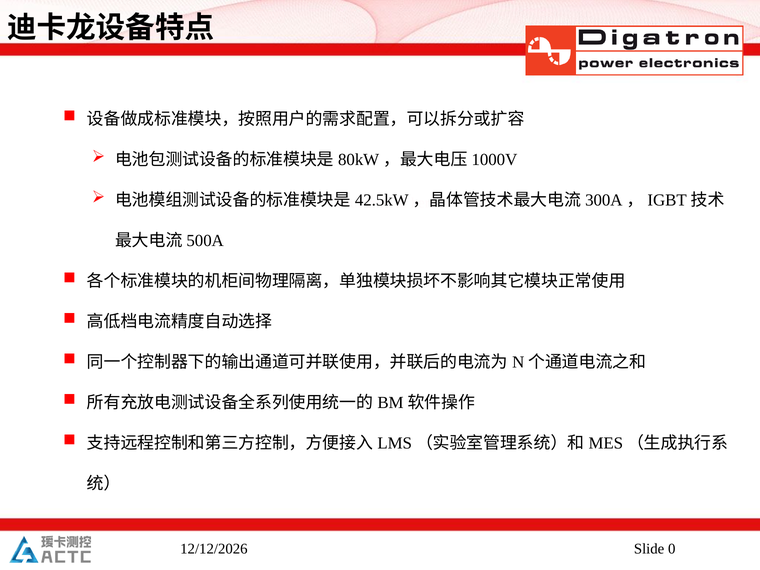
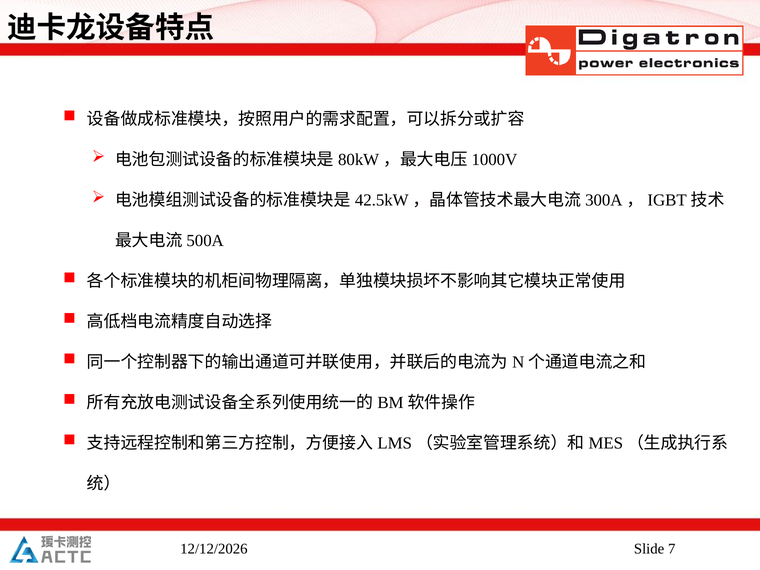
0: 0 -> 7
